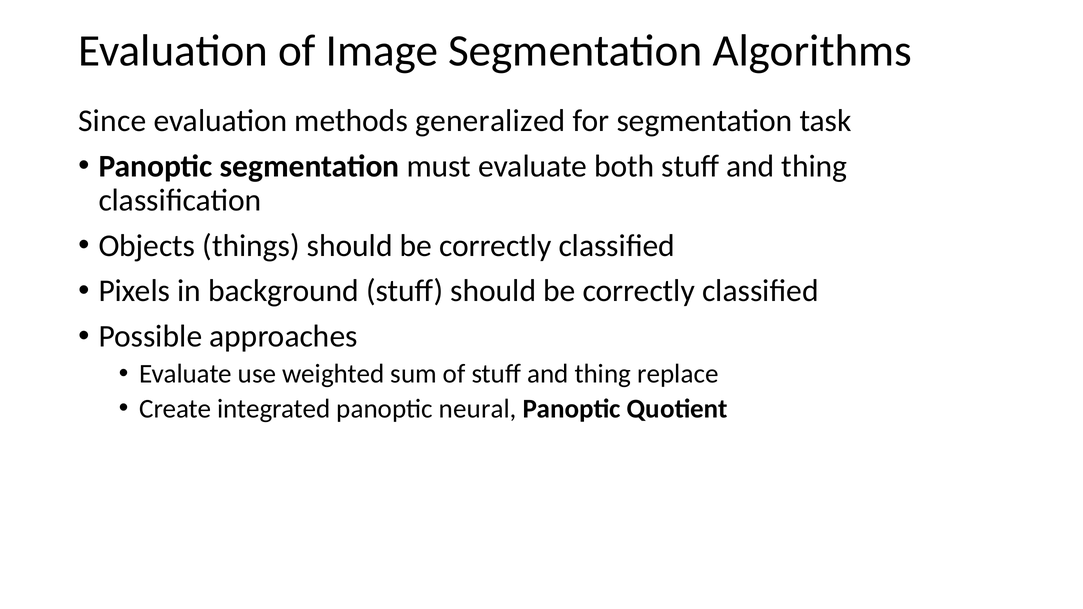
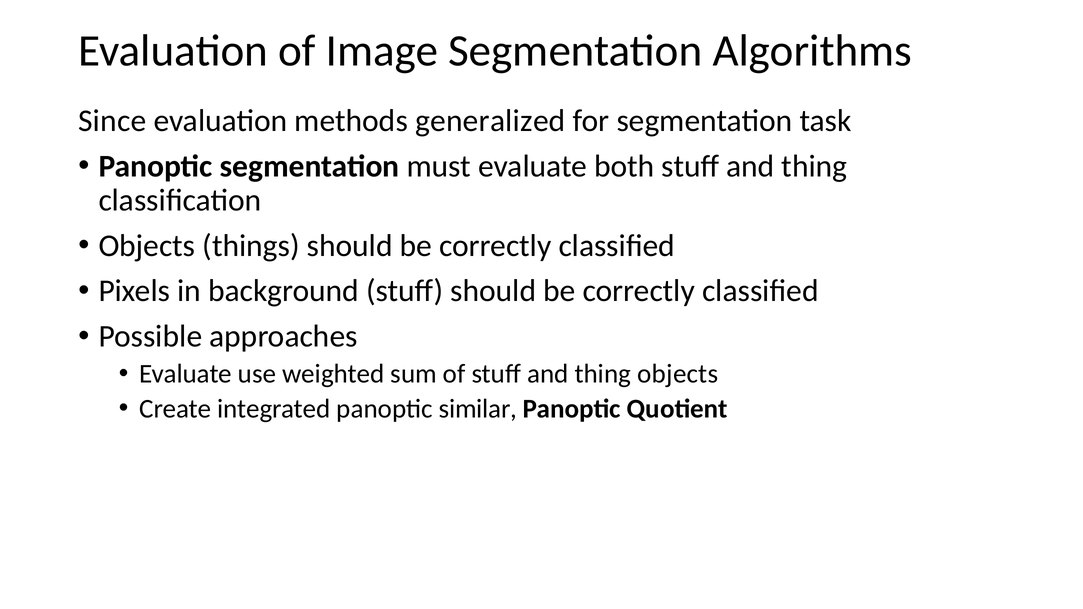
thing replace: replace -> objects
neural: neural -> similar
